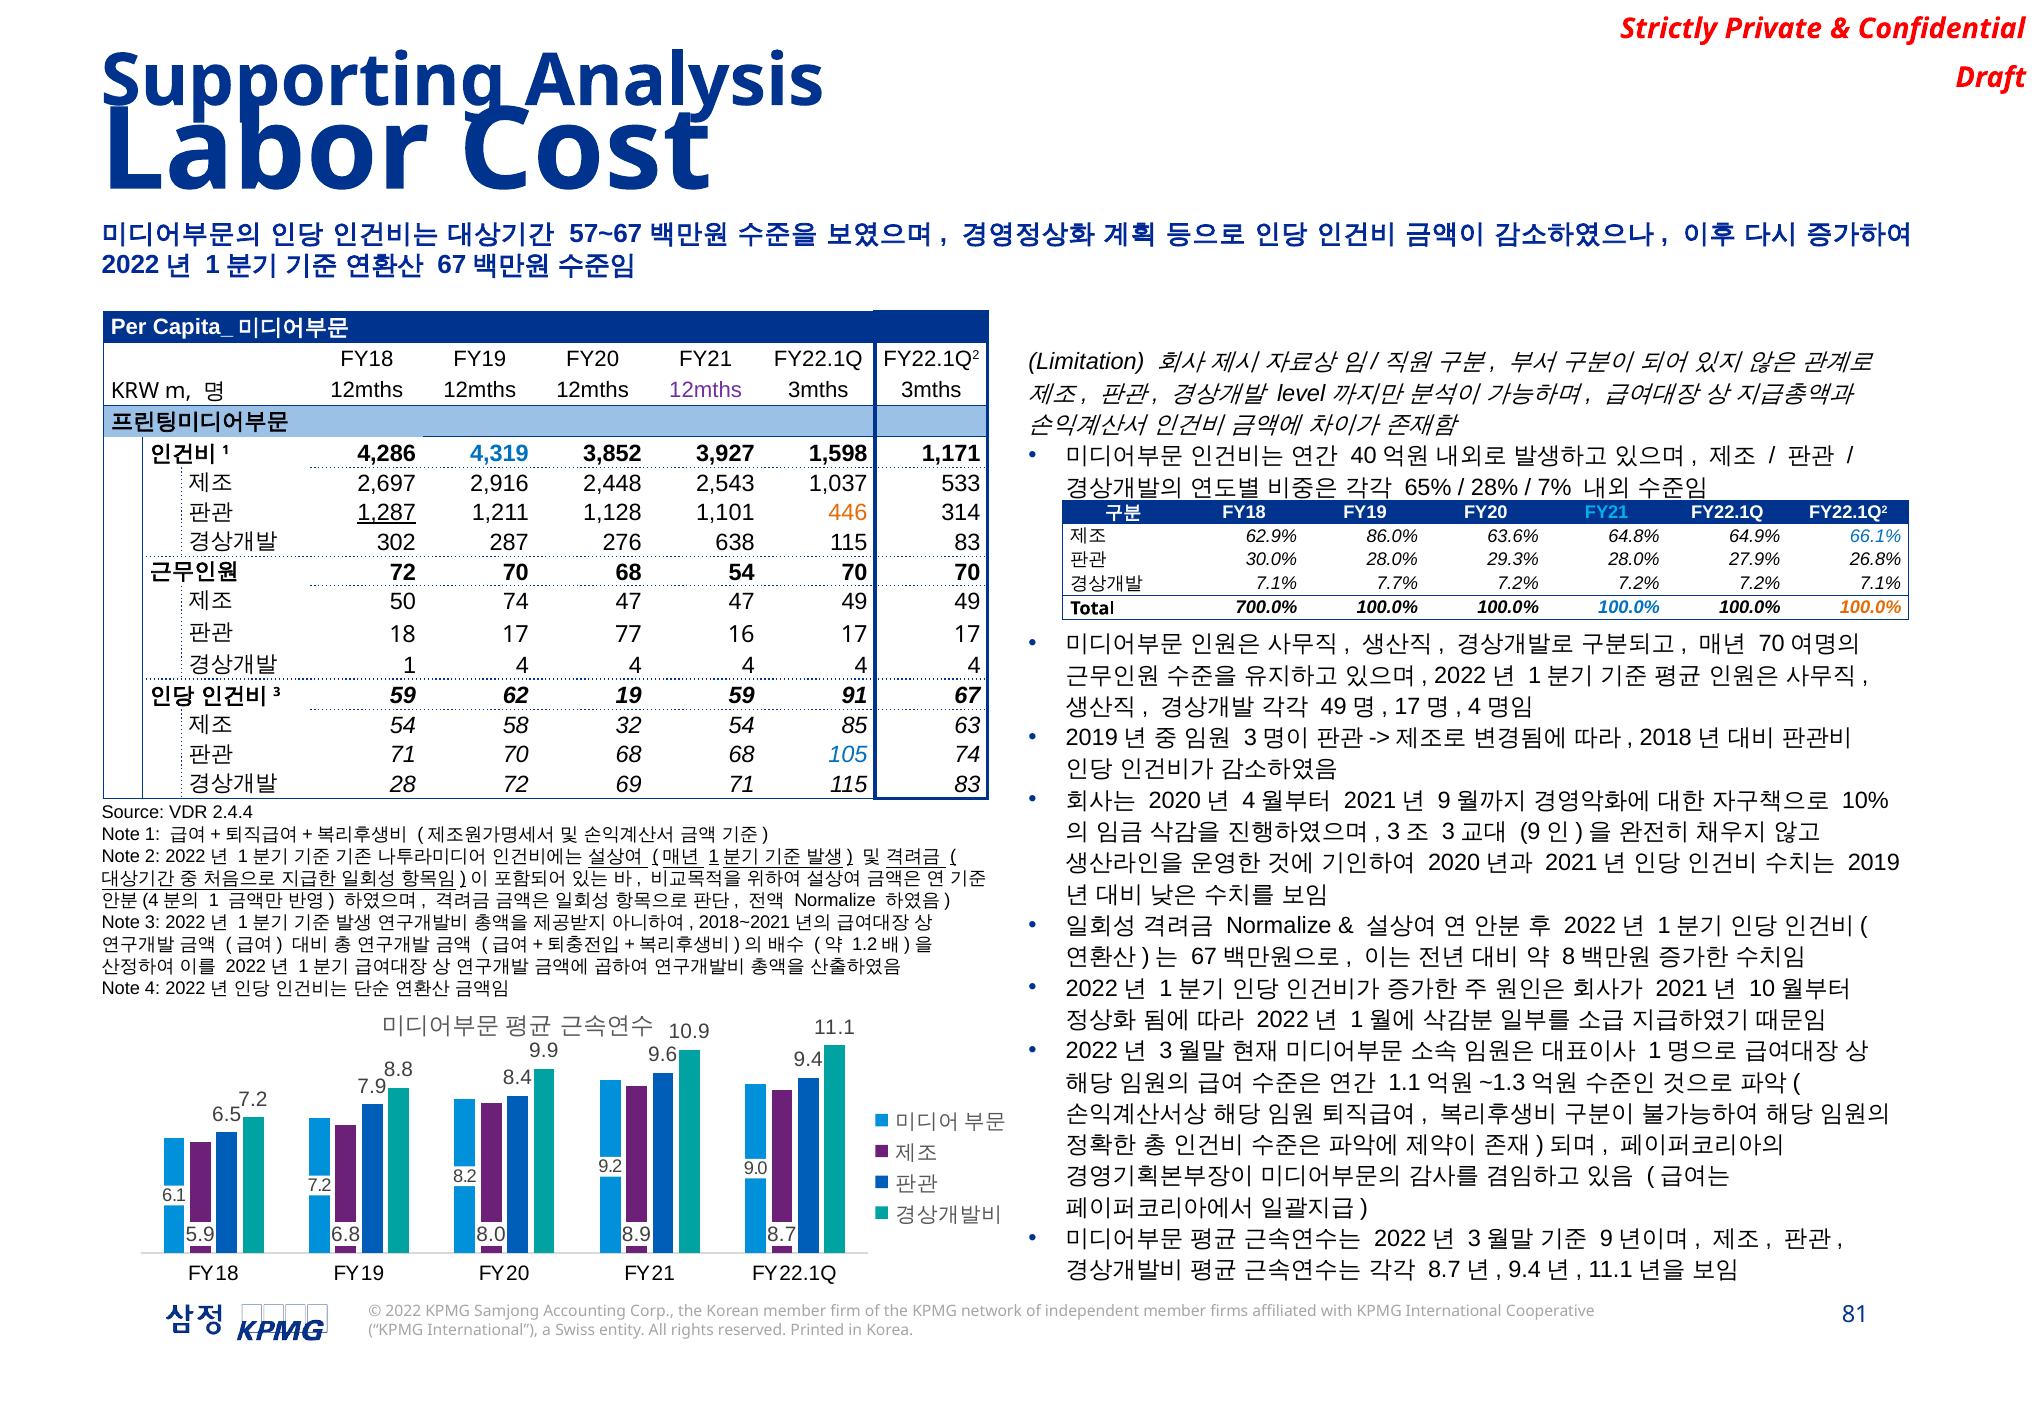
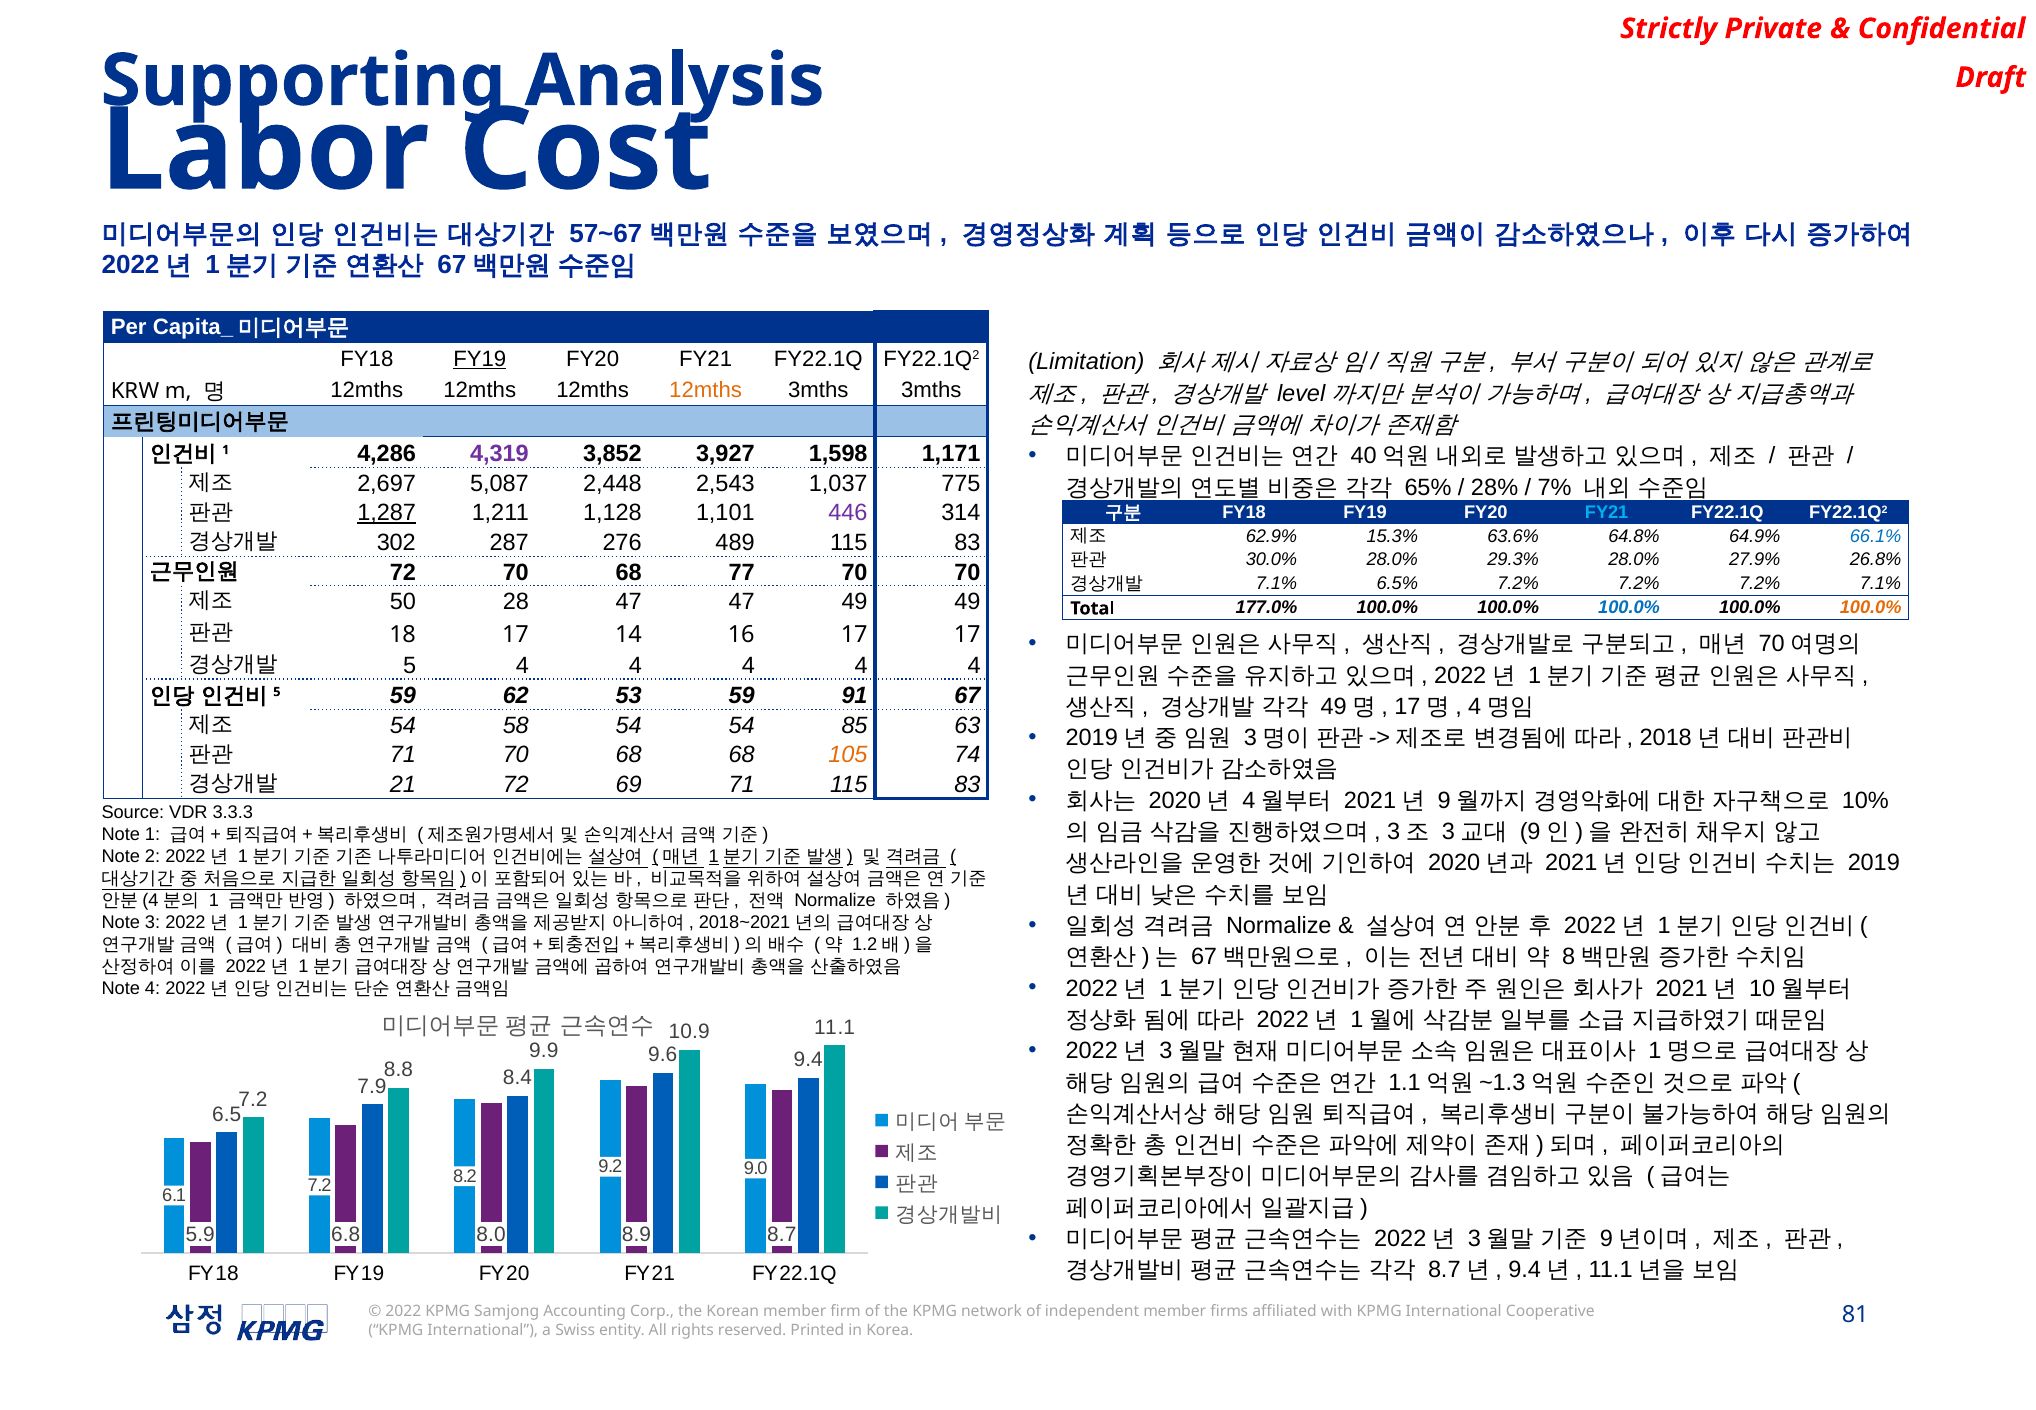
FY19 at (480, 359) underline: none -> present
12mths at (706, 390) colour: purple -> orange
4,319 colour: blue -> purple
2,916: 2,916 -> 5,087
533: 533 -> 775
446 colour: orange -> purple
86.0%: 86.0% -> 15.3%
638: 638 -> 489
68 54: 54 -> 77
7.7%: 7.7% -> 6.5%
50 74: 74 -> 28
700.0%: 700.0% -> 177.0%
77: 77 -> 14
1 at (410, 665): 1 -> 5
3 at (277, 692): 3 -> 5
19: 19 -> 53
58 32: 32 -> 54
105 colour: blue -> orange
28: 28 -> 21
2.4.4: 2.4.4 -> 3.3.3
